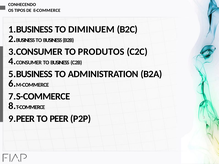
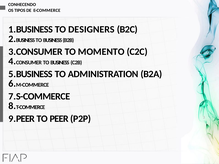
DIMINUEM: DIMINUEM -> DESIGNERS
PRODUTOS: PRODUTOS -> MOMENTO
